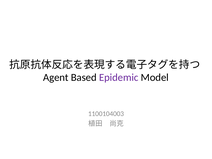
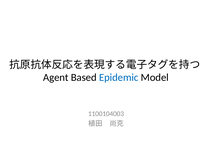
Epidemic colour: purple -> blue
